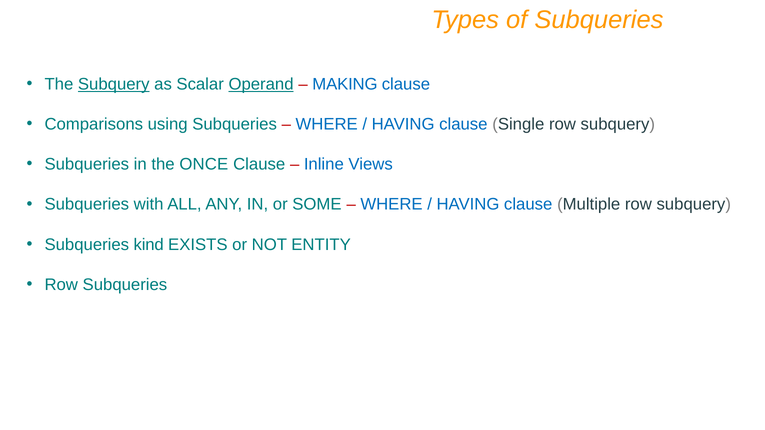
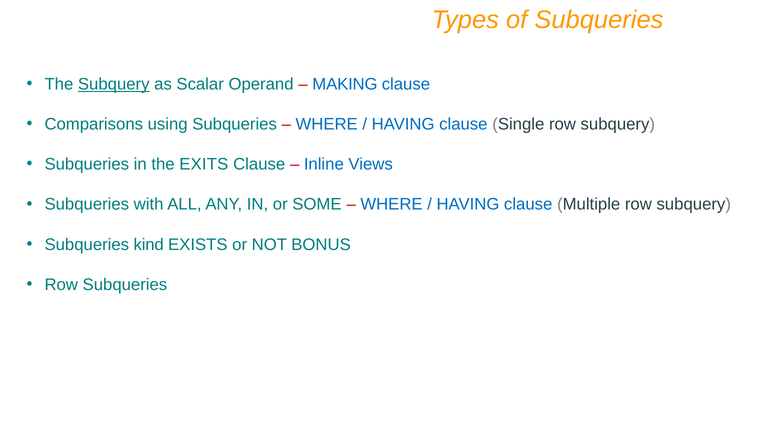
Operand underline: present -> none
ONCE: ONCE -> EXITS
ENTITY: ENTITY -> BONUS
